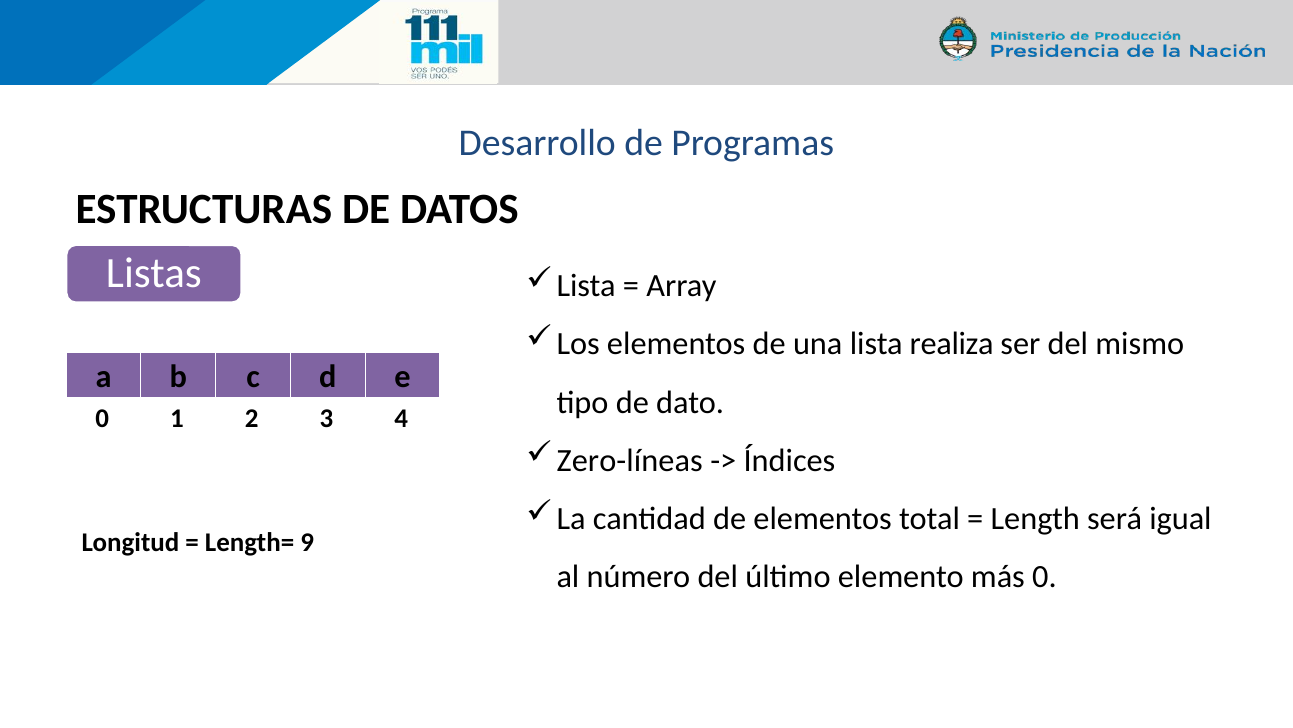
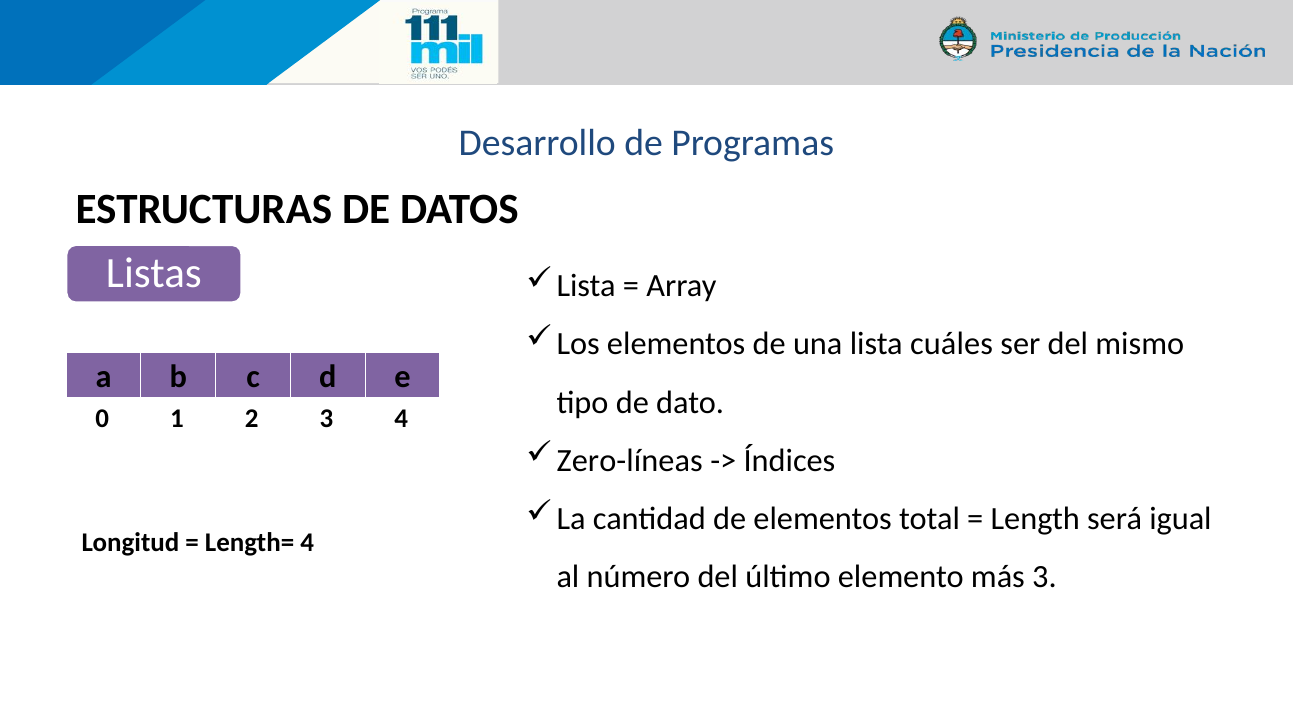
realiza: realiza -> cuáles
Length= 9: 9 -> 4
más 0: 0 -> 3
